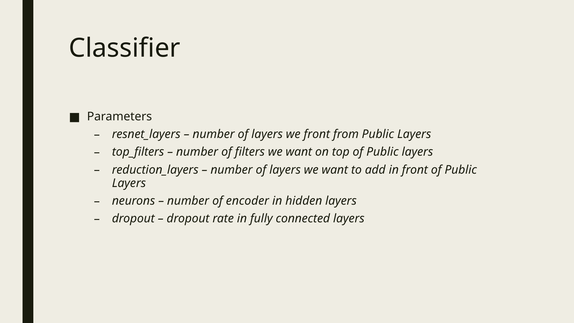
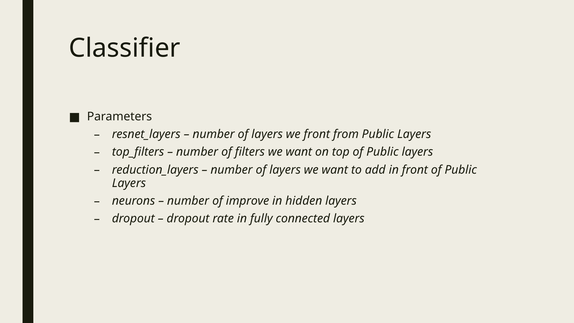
encoder: encoder -> improve
